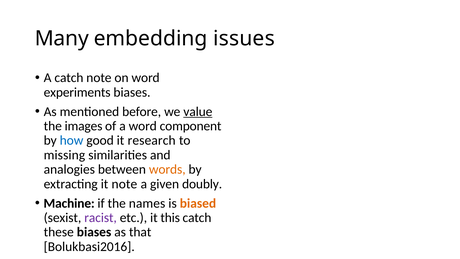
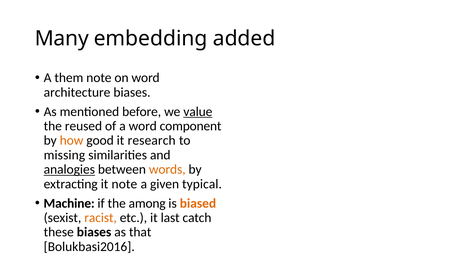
issues: issues -> added
A catch: catch -> them
experiments: experiments -> architecture
images: images -> reused
how colour: blue -> orange
analogies underline: none -> present
doubly: doubly -> typical
names: names -> among
racist colour: purple -> orange
this: this -> last
